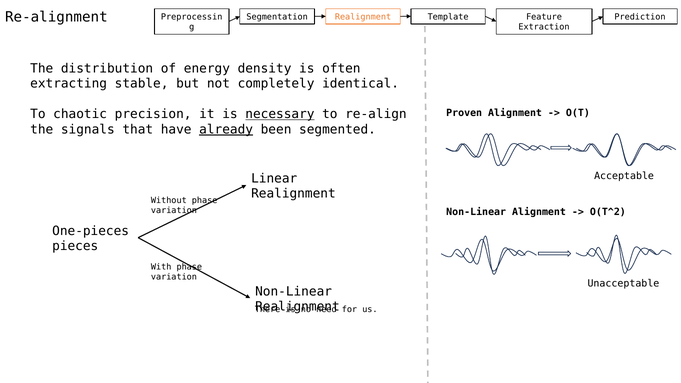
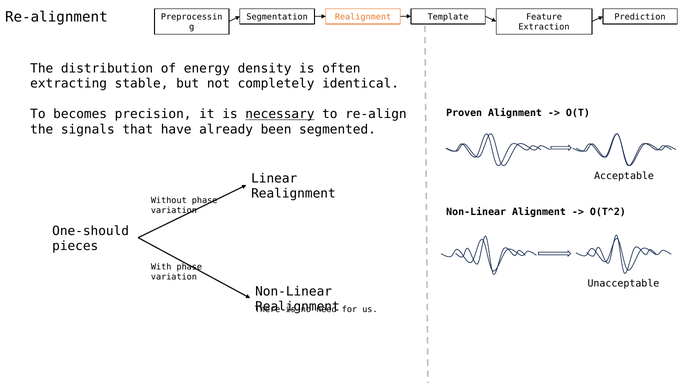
chaotic: chaotic -> becomes
already underline: present -> none
One-pieces: One-pieces -> One-should
